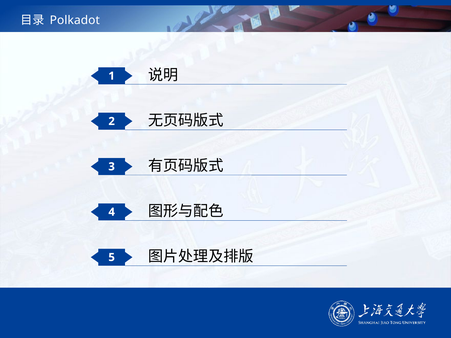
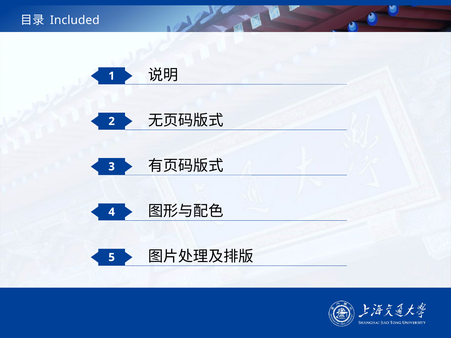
Polkadot: Polkadot -> Included
